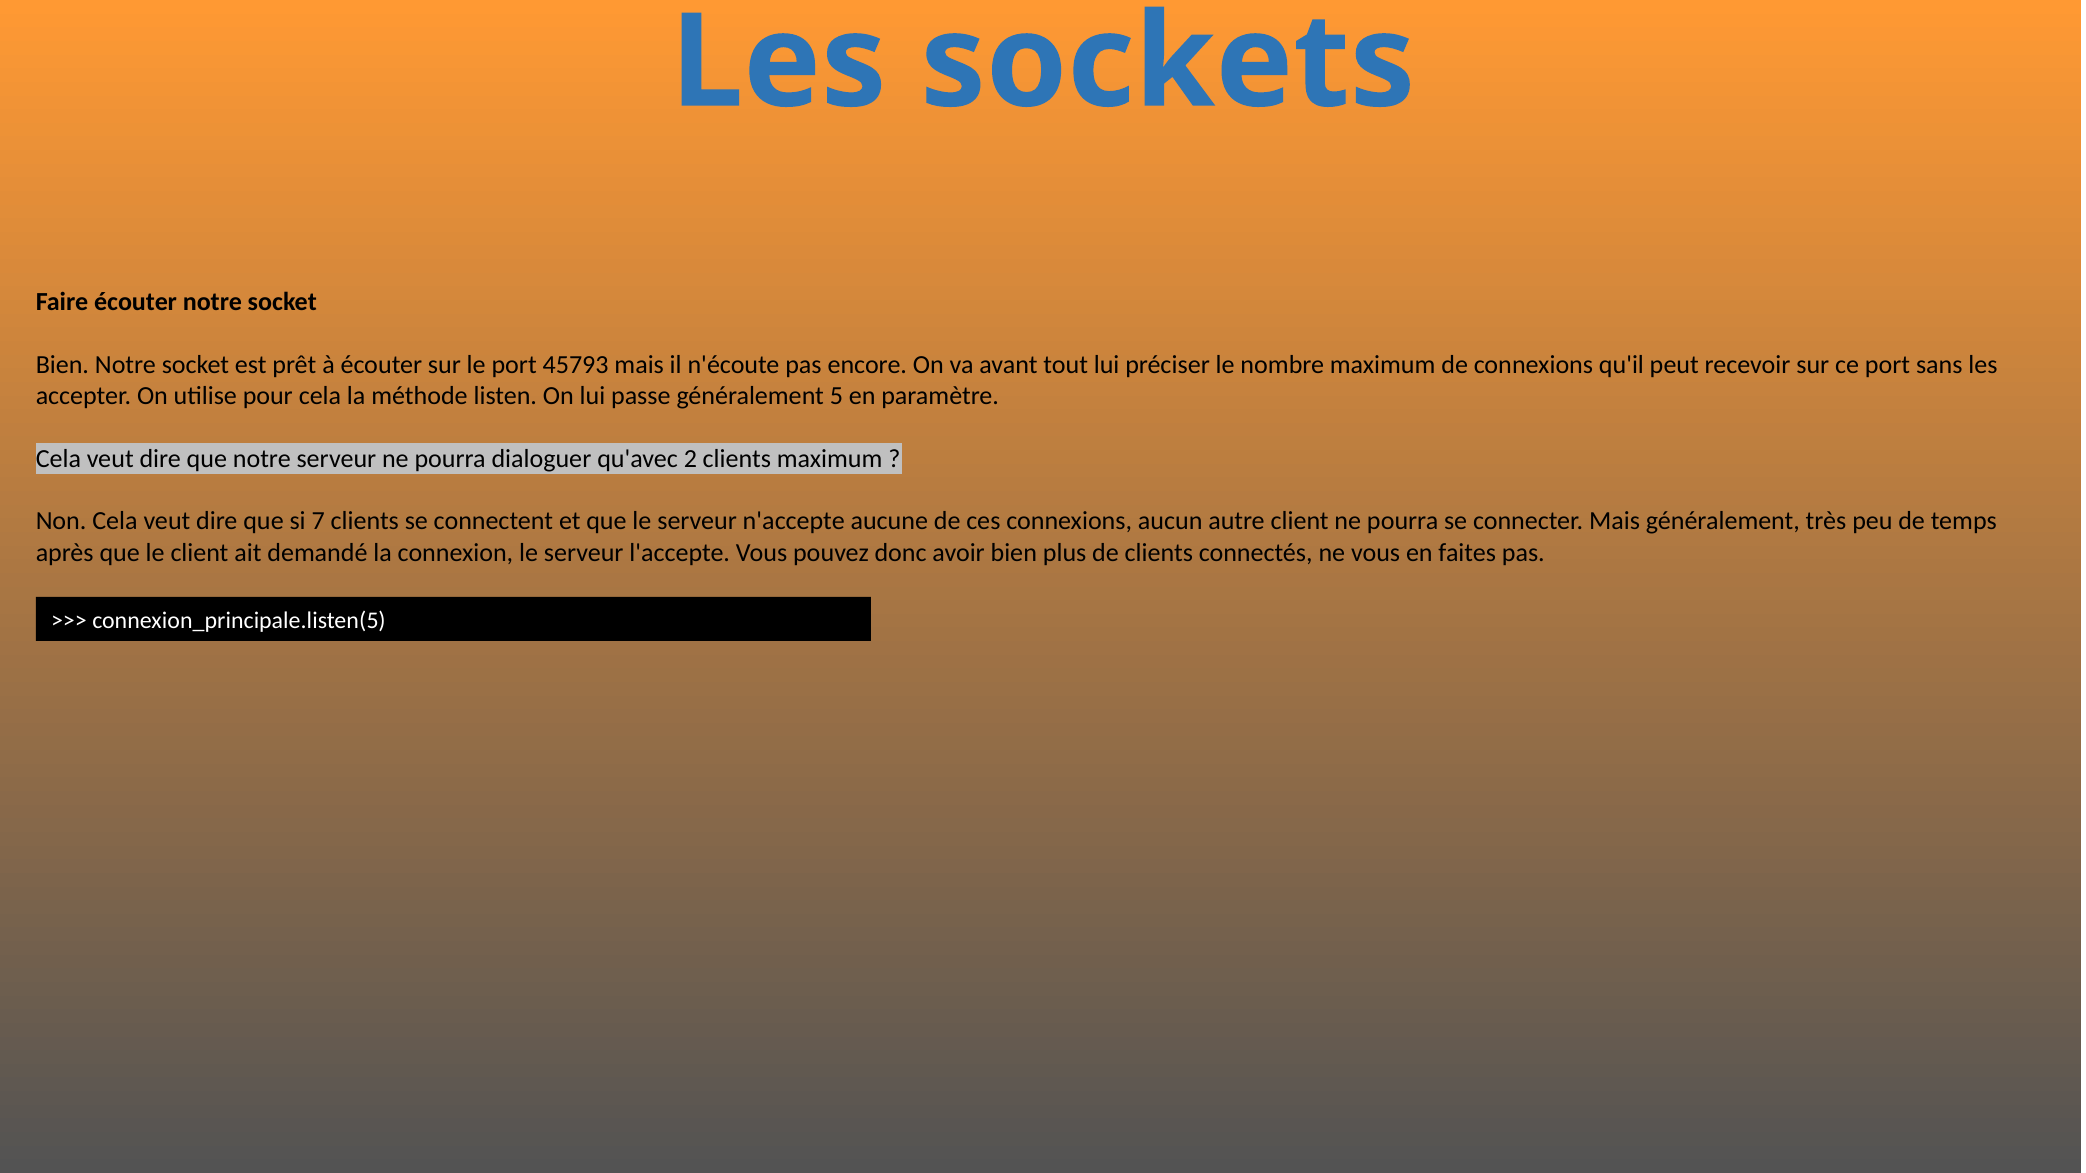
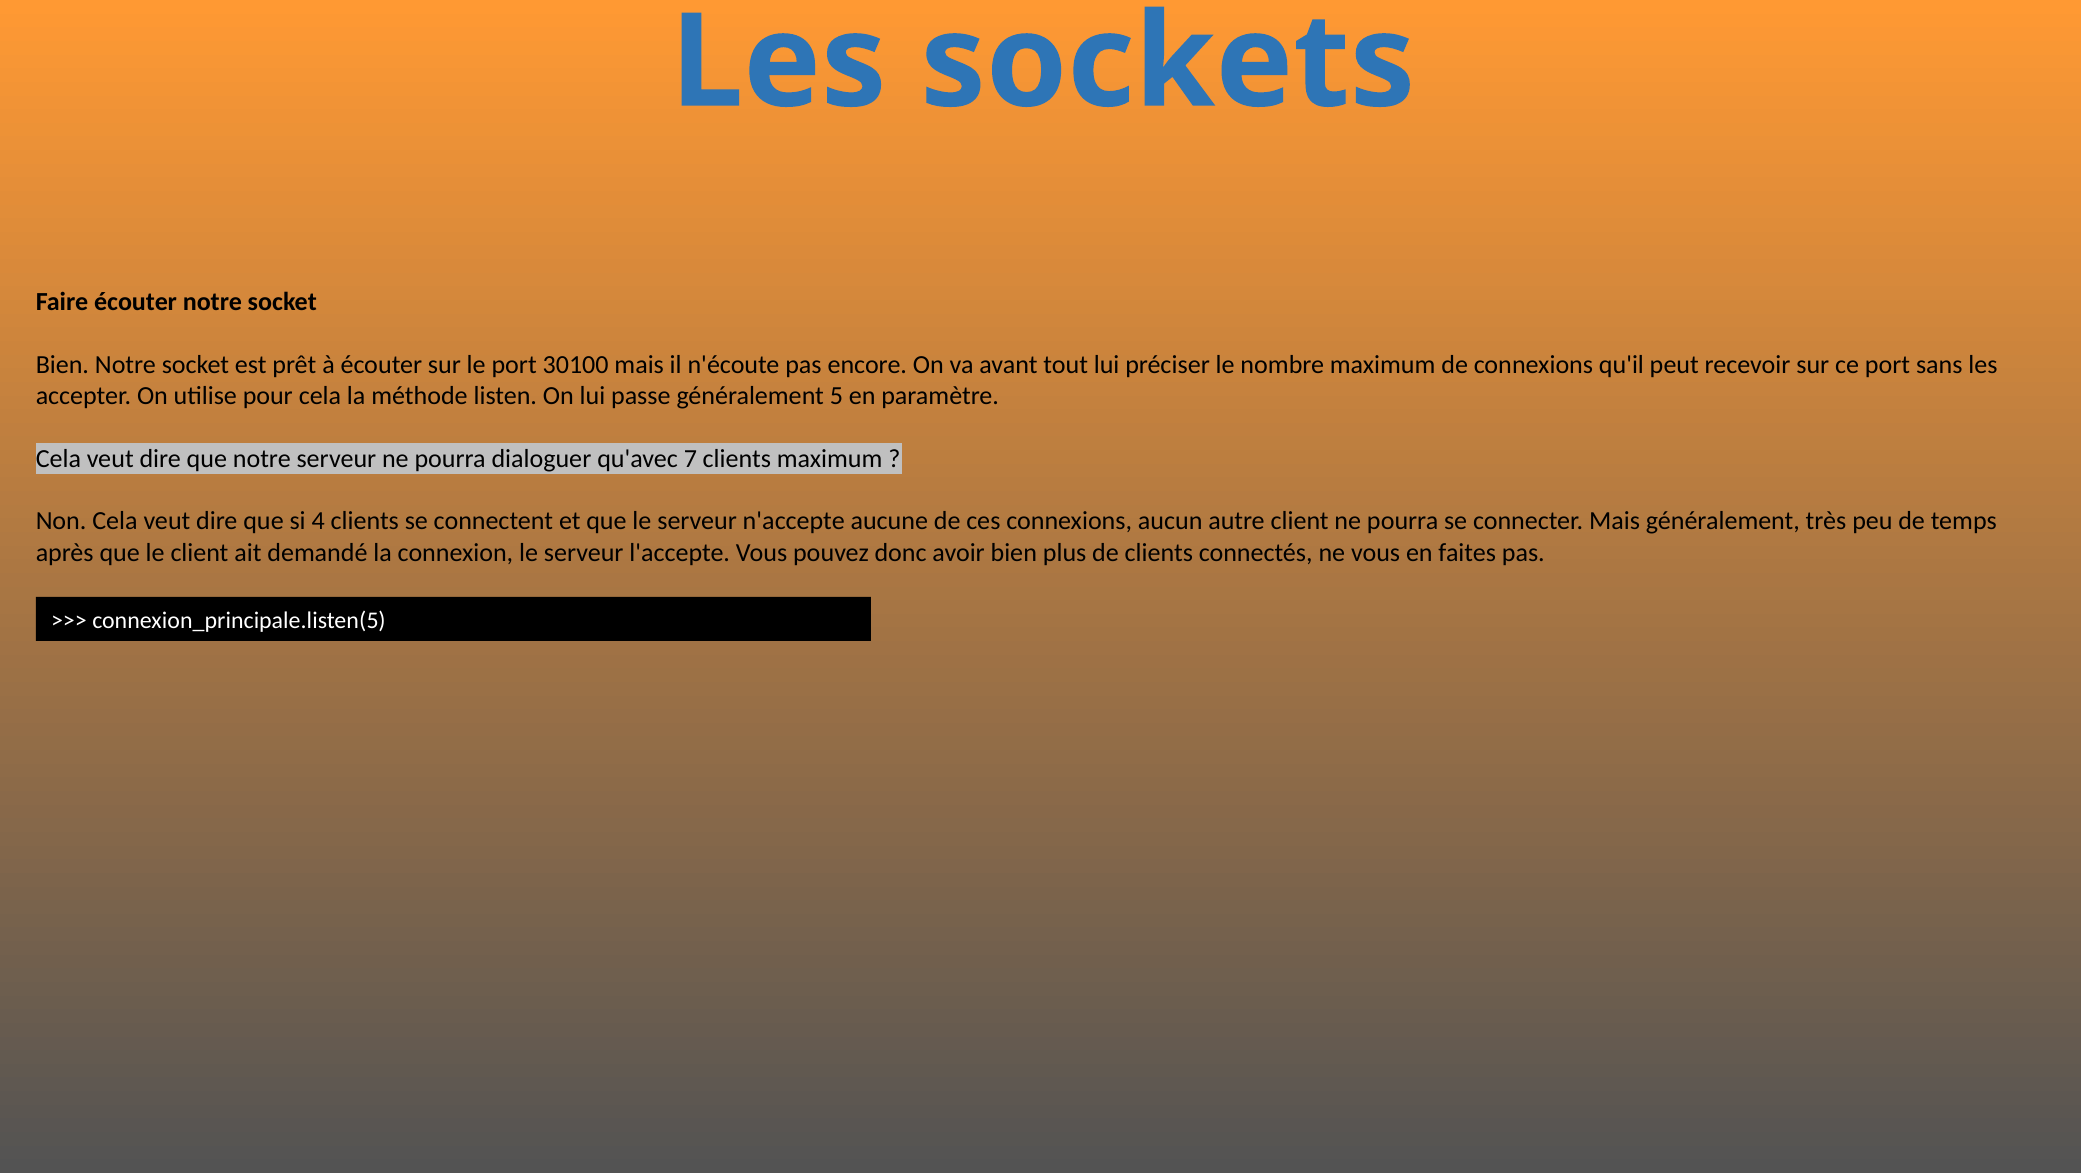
45793: 45793 -> 30100
2: 2 -> 7
7: 7 -> 4
